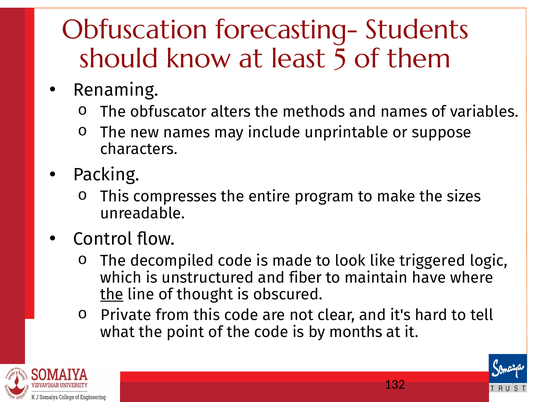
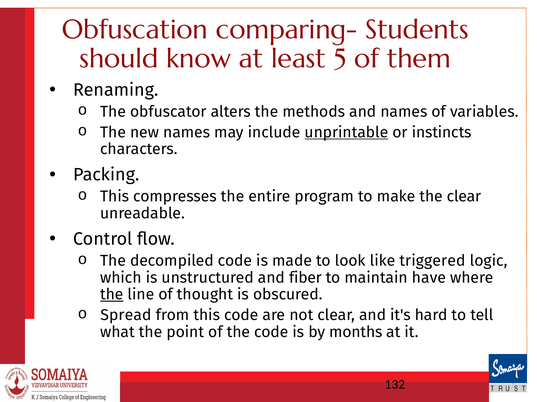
forecasting-: forecasting- -> comparing-
unprintable underline: none -> present
suppose: suppose -> instincts
the sizes: sizes -> clear
Private: Private -> Spread
